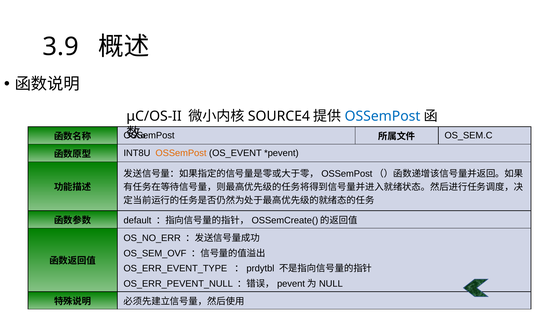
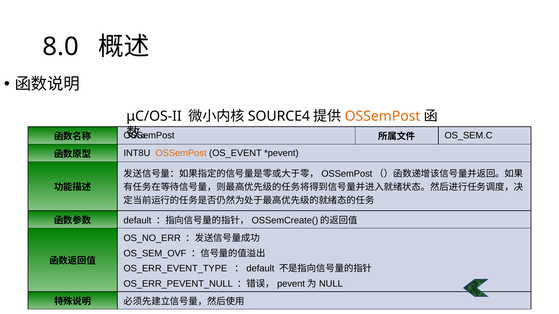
3.9: 3.9 -> 8.0
OSSemPost at (383, 116) colour: blue -> orange
prdytbl at (260, 269): prdytbl -> default
